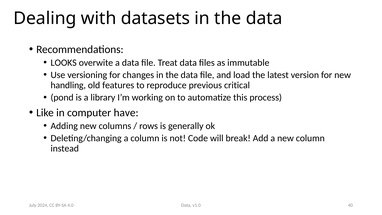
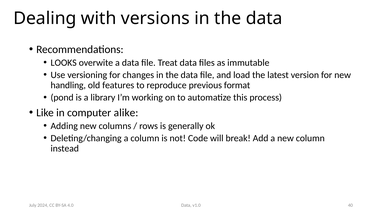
datasets: datasets -> versions
critical: critical -> format
have: have -> alike
